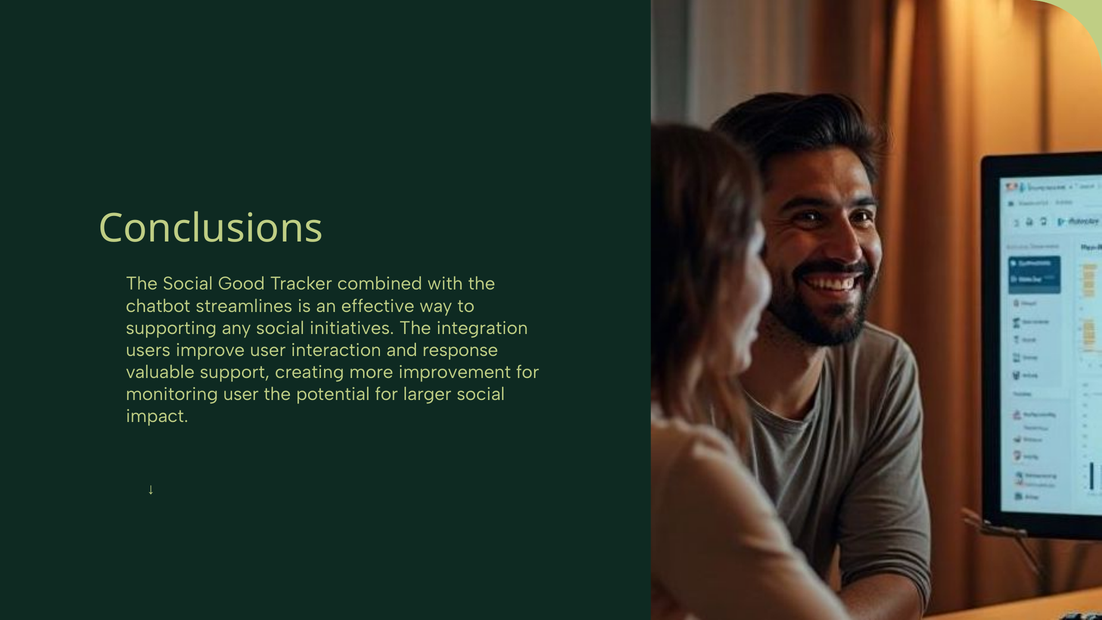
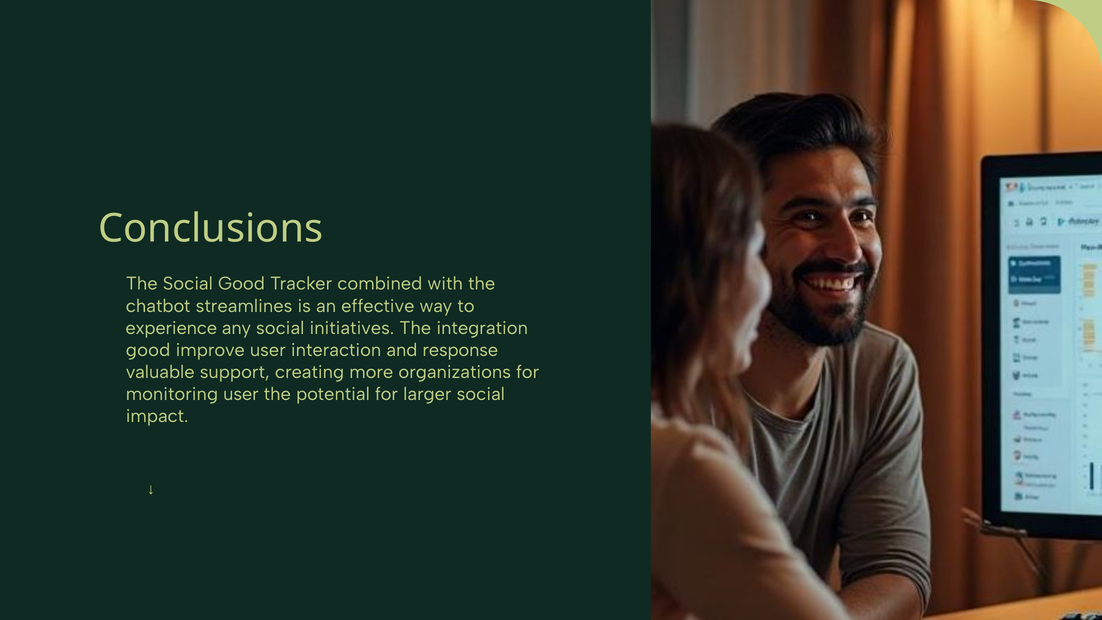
supporting: supporting -> experience
users at (148, 350): users -> good
improvement: improvement -> organizations
